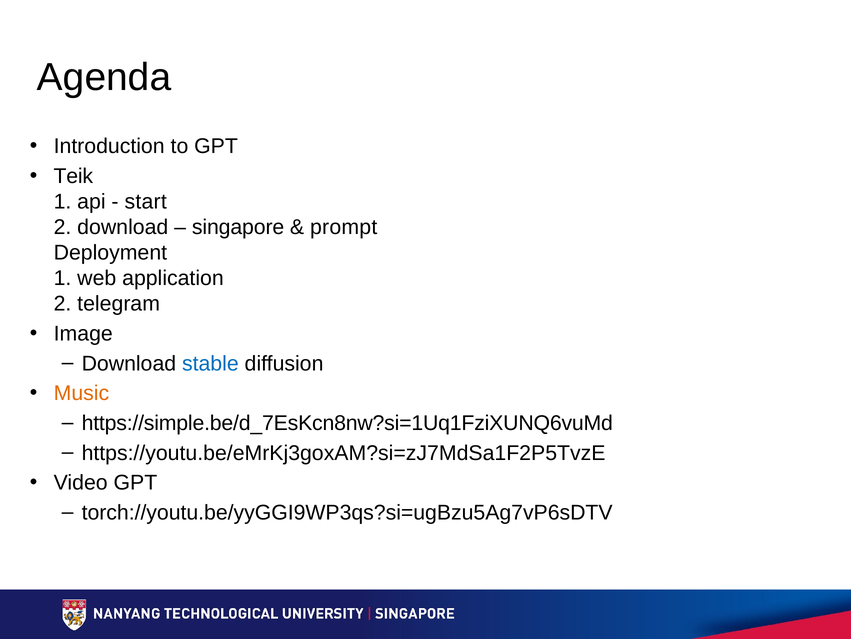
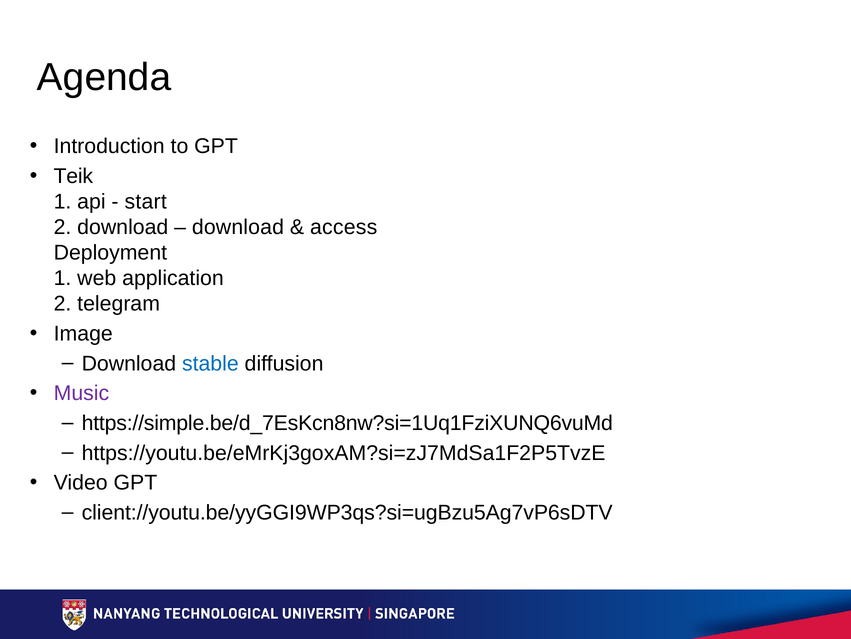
singapore at (238, 227): singapore -> download
prompt: prompt -> access
Music colour: orange -> purple
torch://youtu.be/yyGGI9WP3qs?si=ugBzu5Ag7vP6sDTV: torch://youtu.be/yyGGI9WP3qs?si=ugBzu5Ag7vP6sDTV -> client://youtu.be/yyGGI9WP3qs?si=ugBzu5Ag7vP6sDTV
